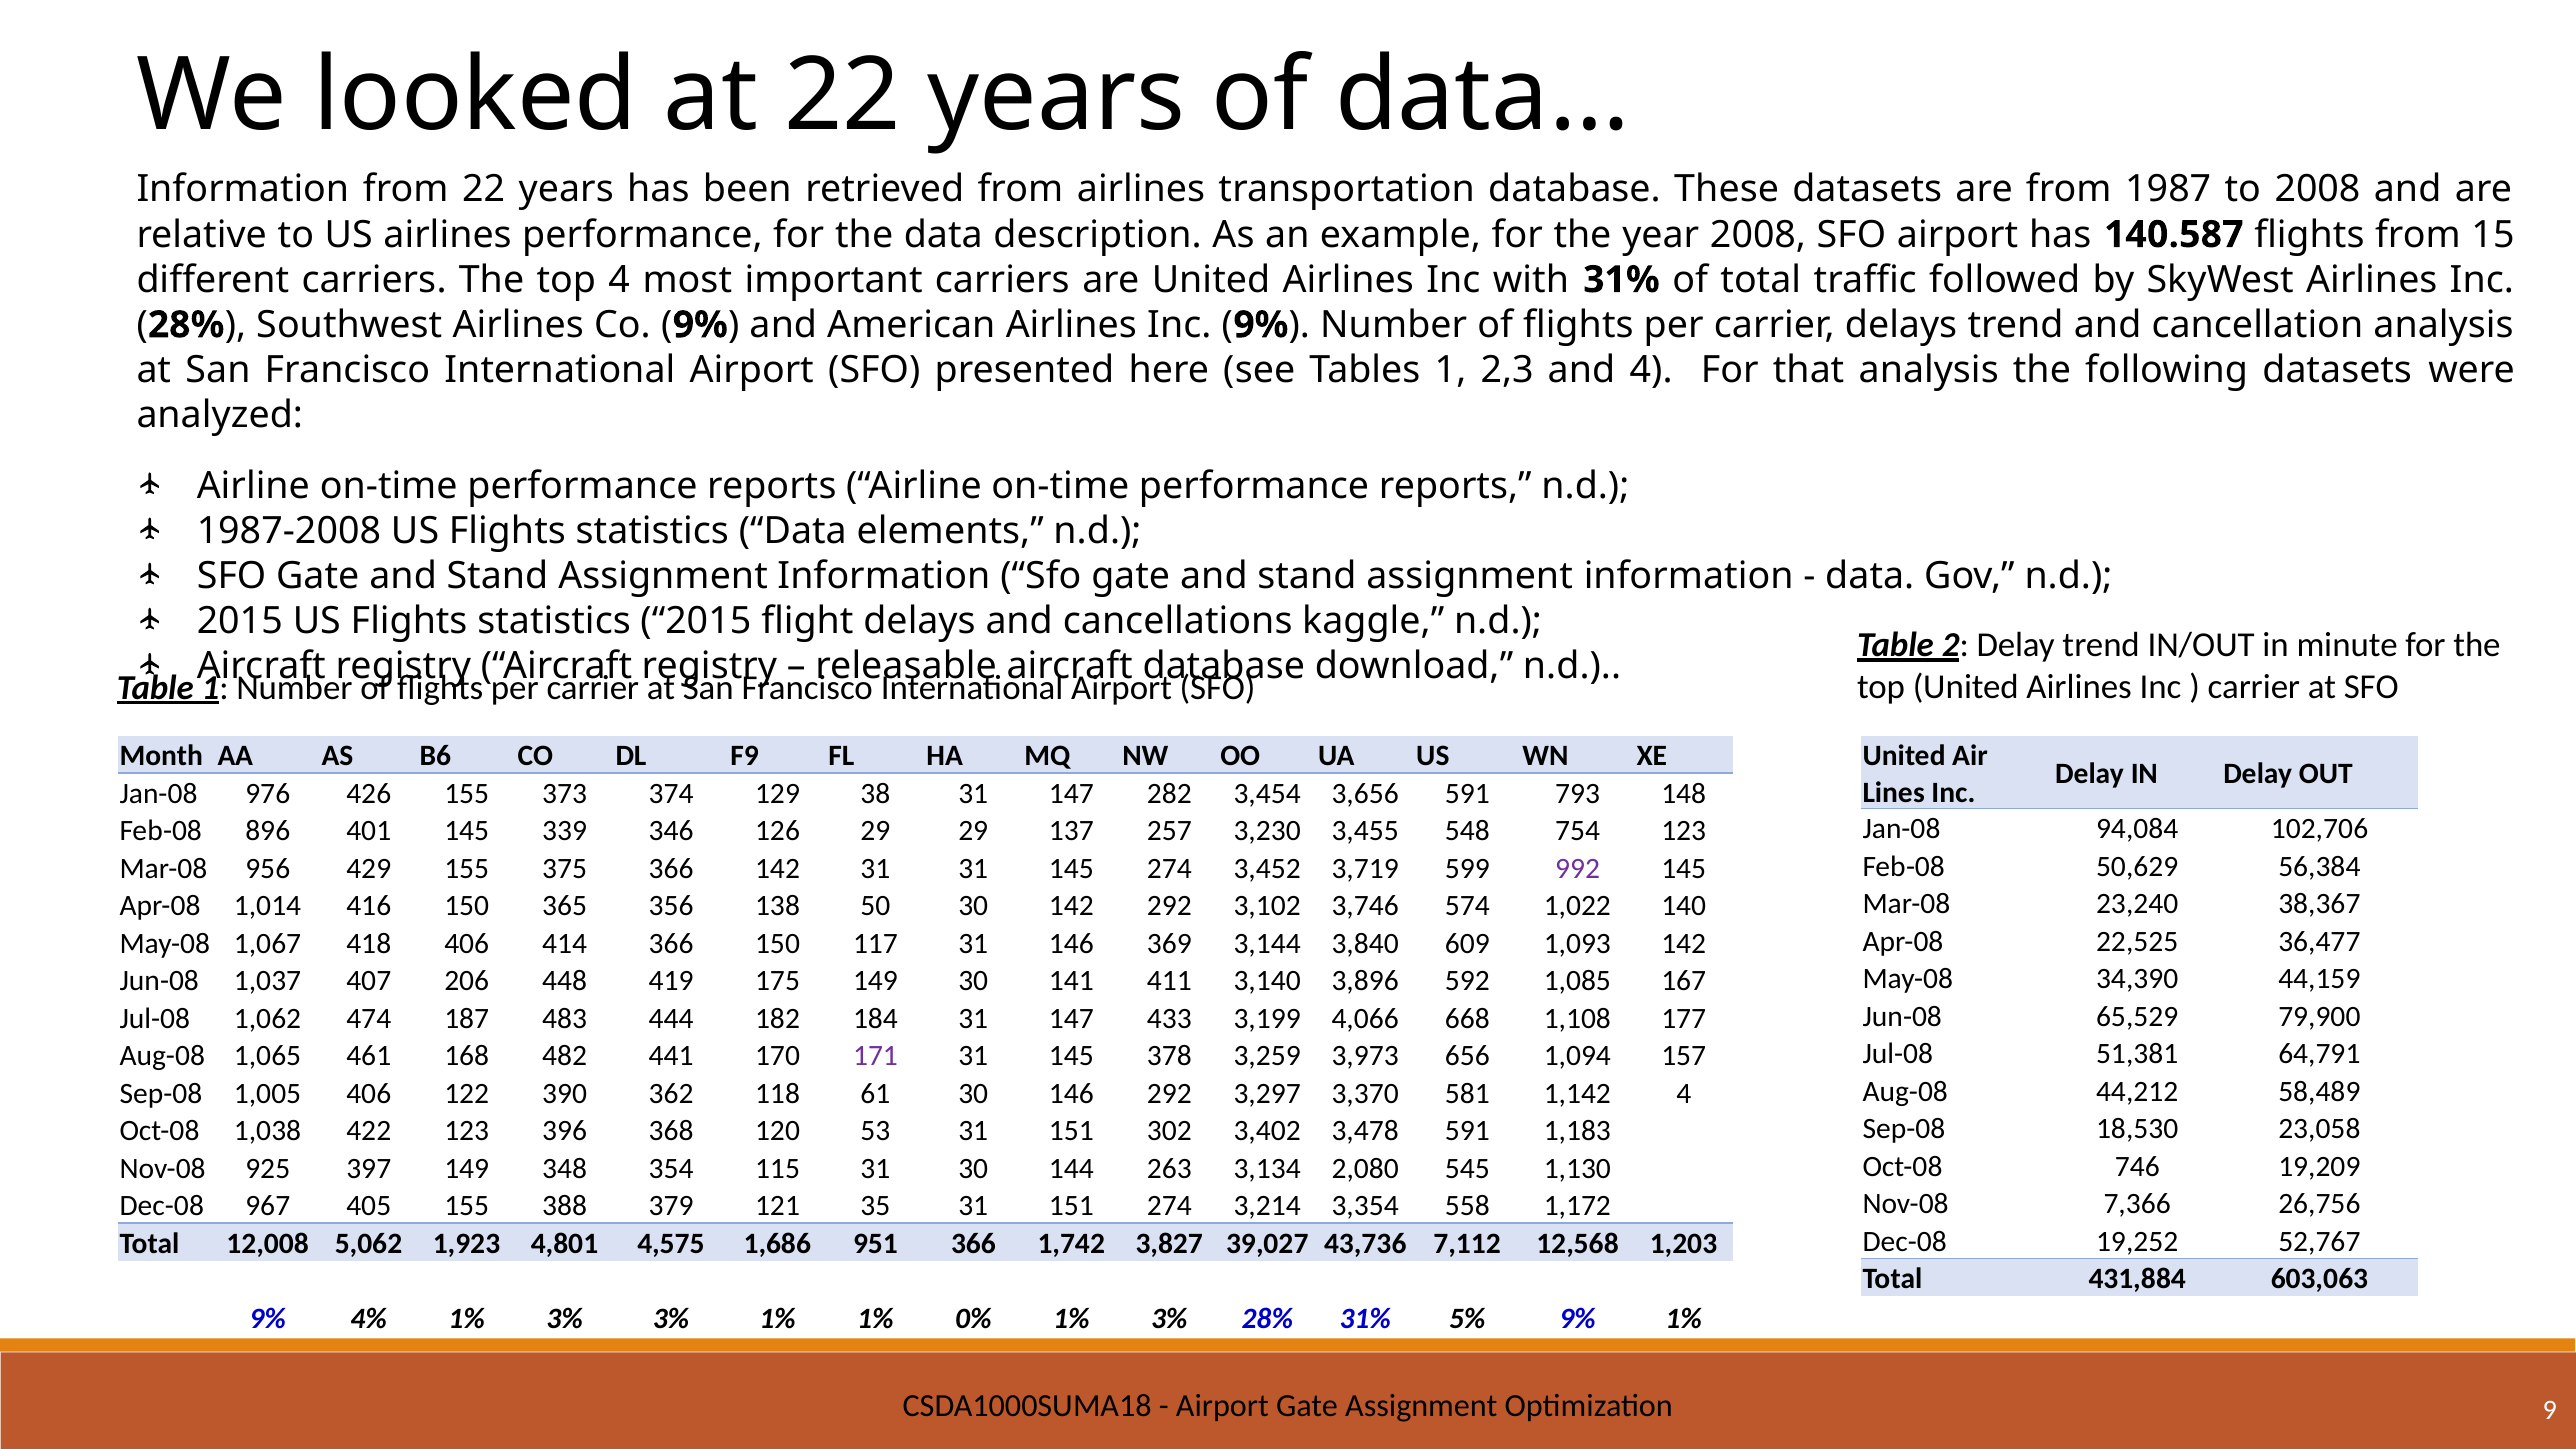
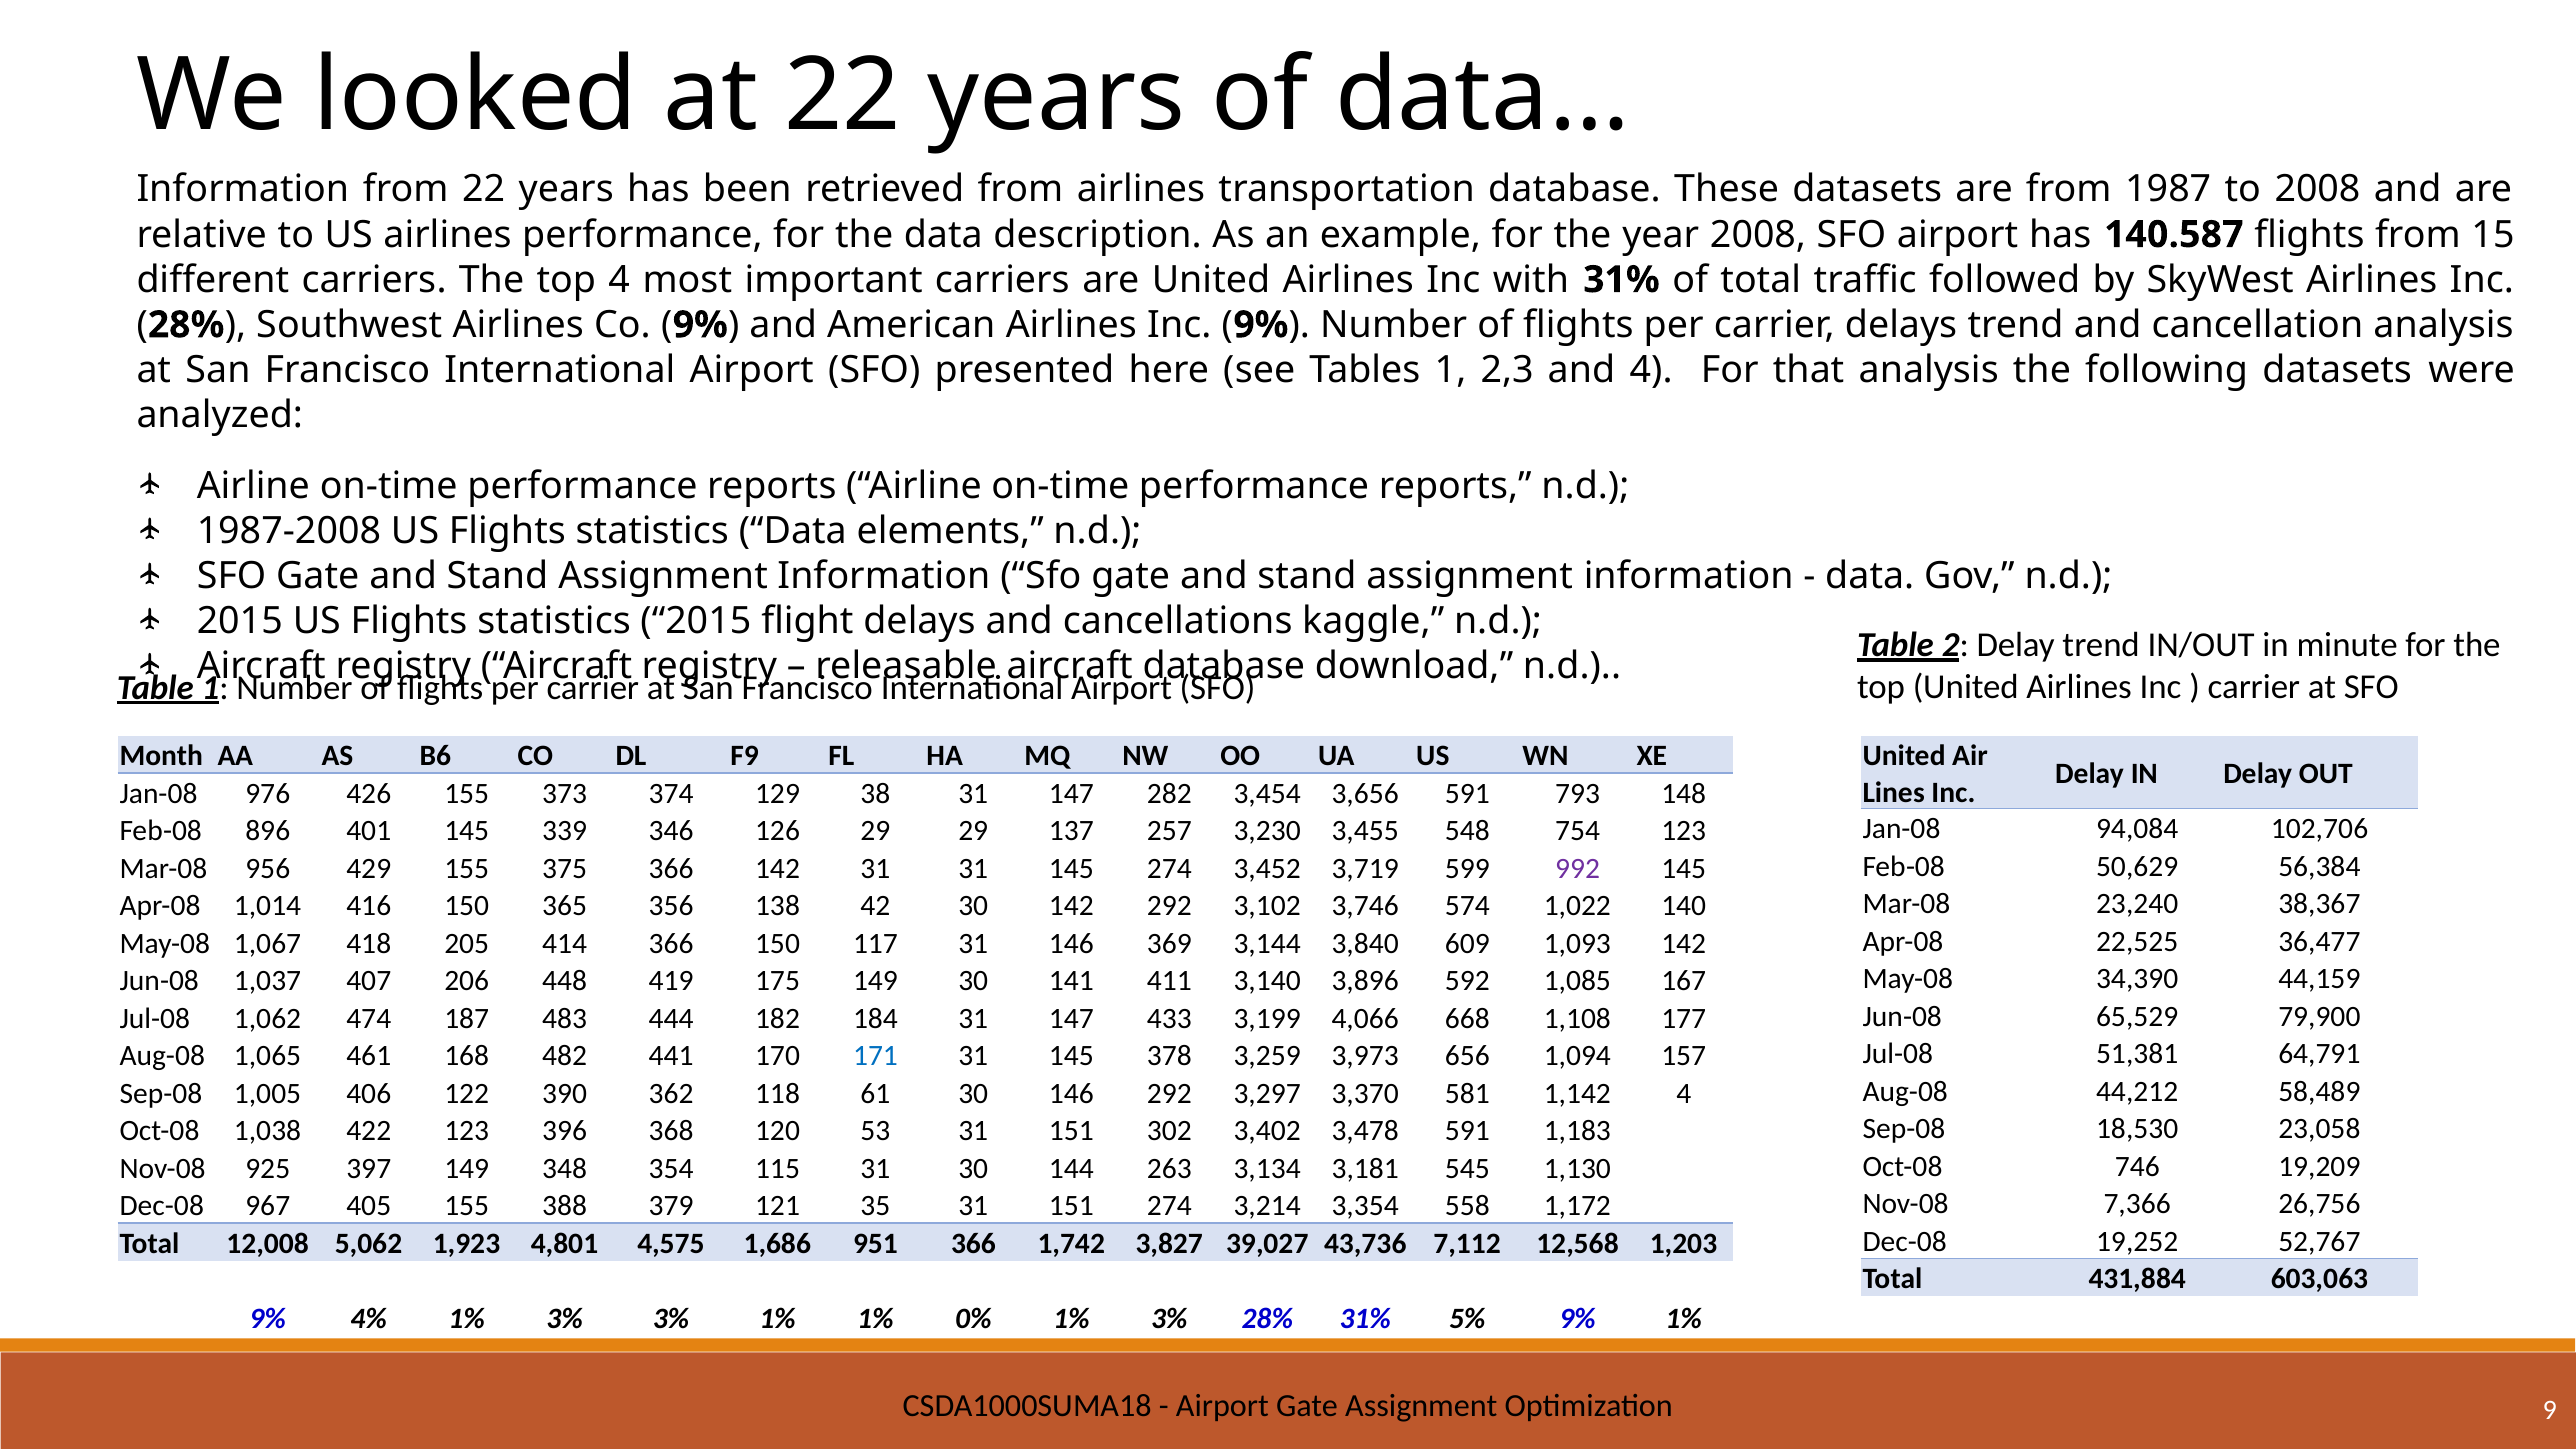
50: 50 -> 42
418 406: 406 -> 205
171 colour: purple -> blue
2,080: 2,080 -> 3,181
